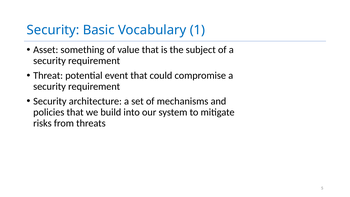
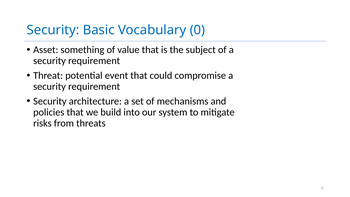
1: 1 -> 0
